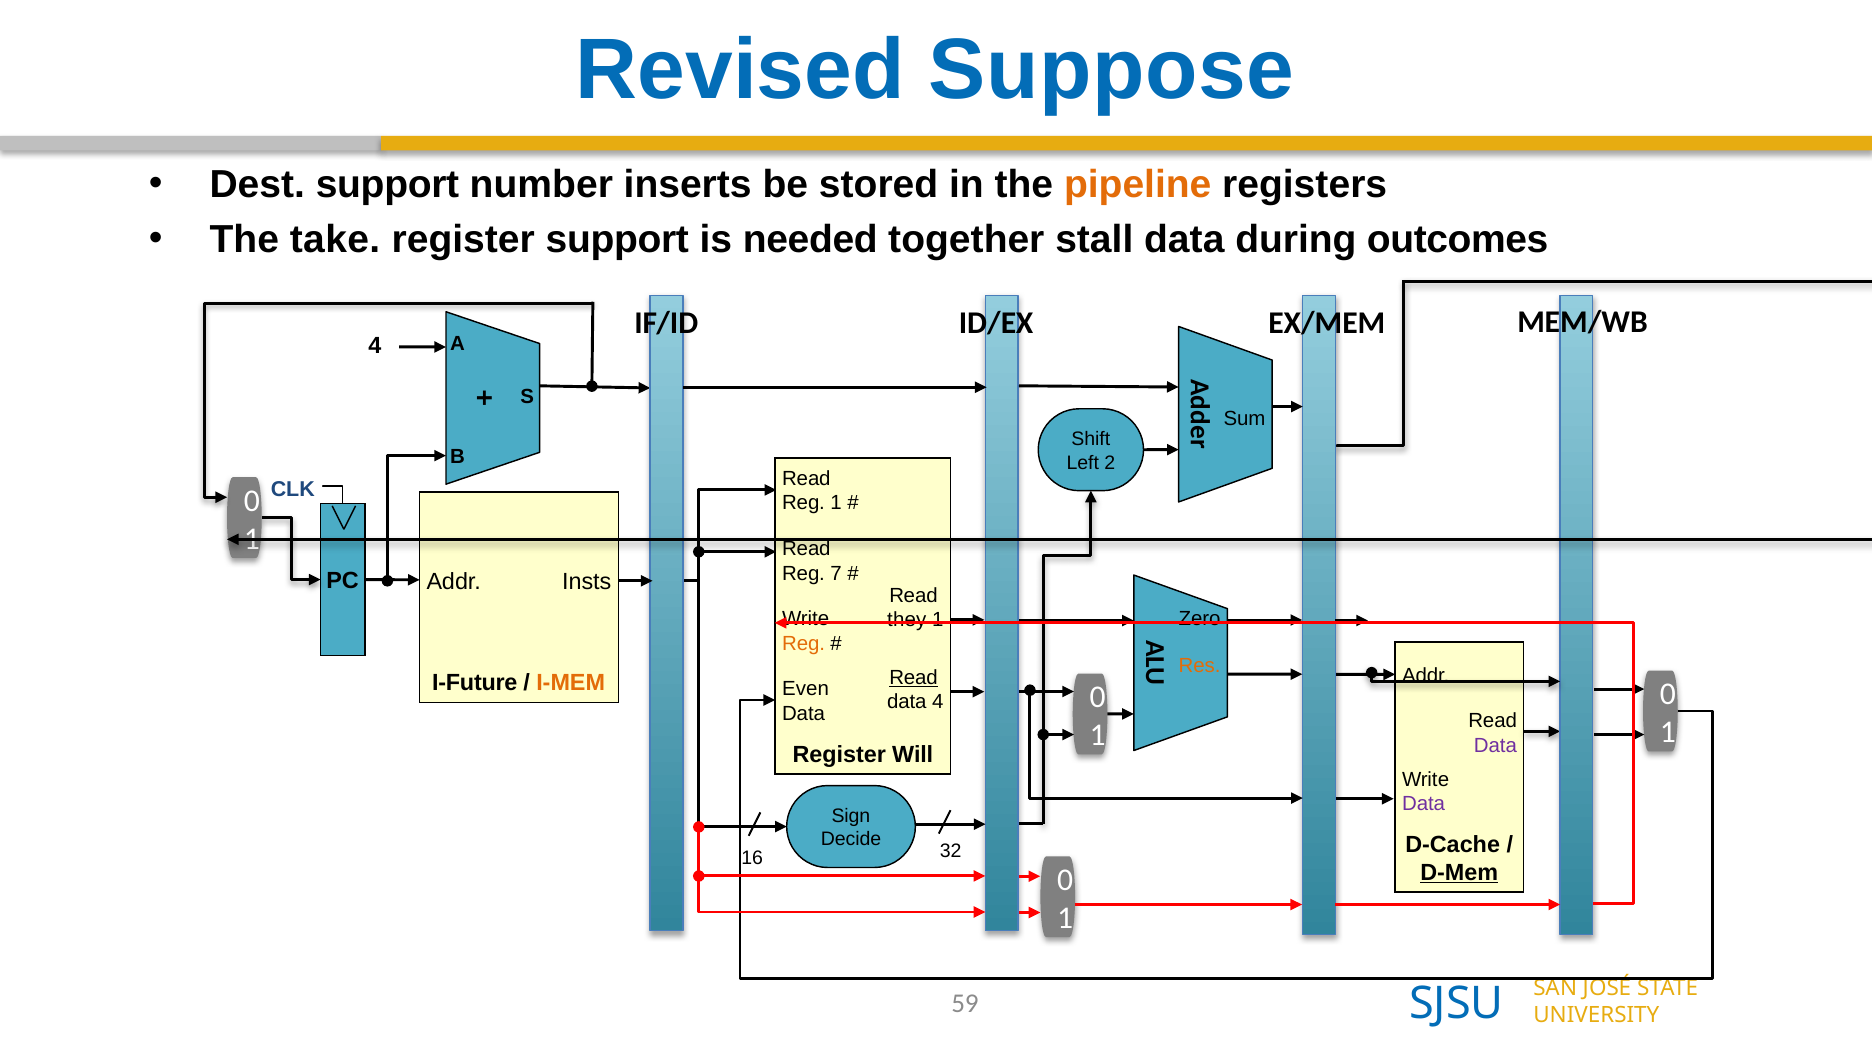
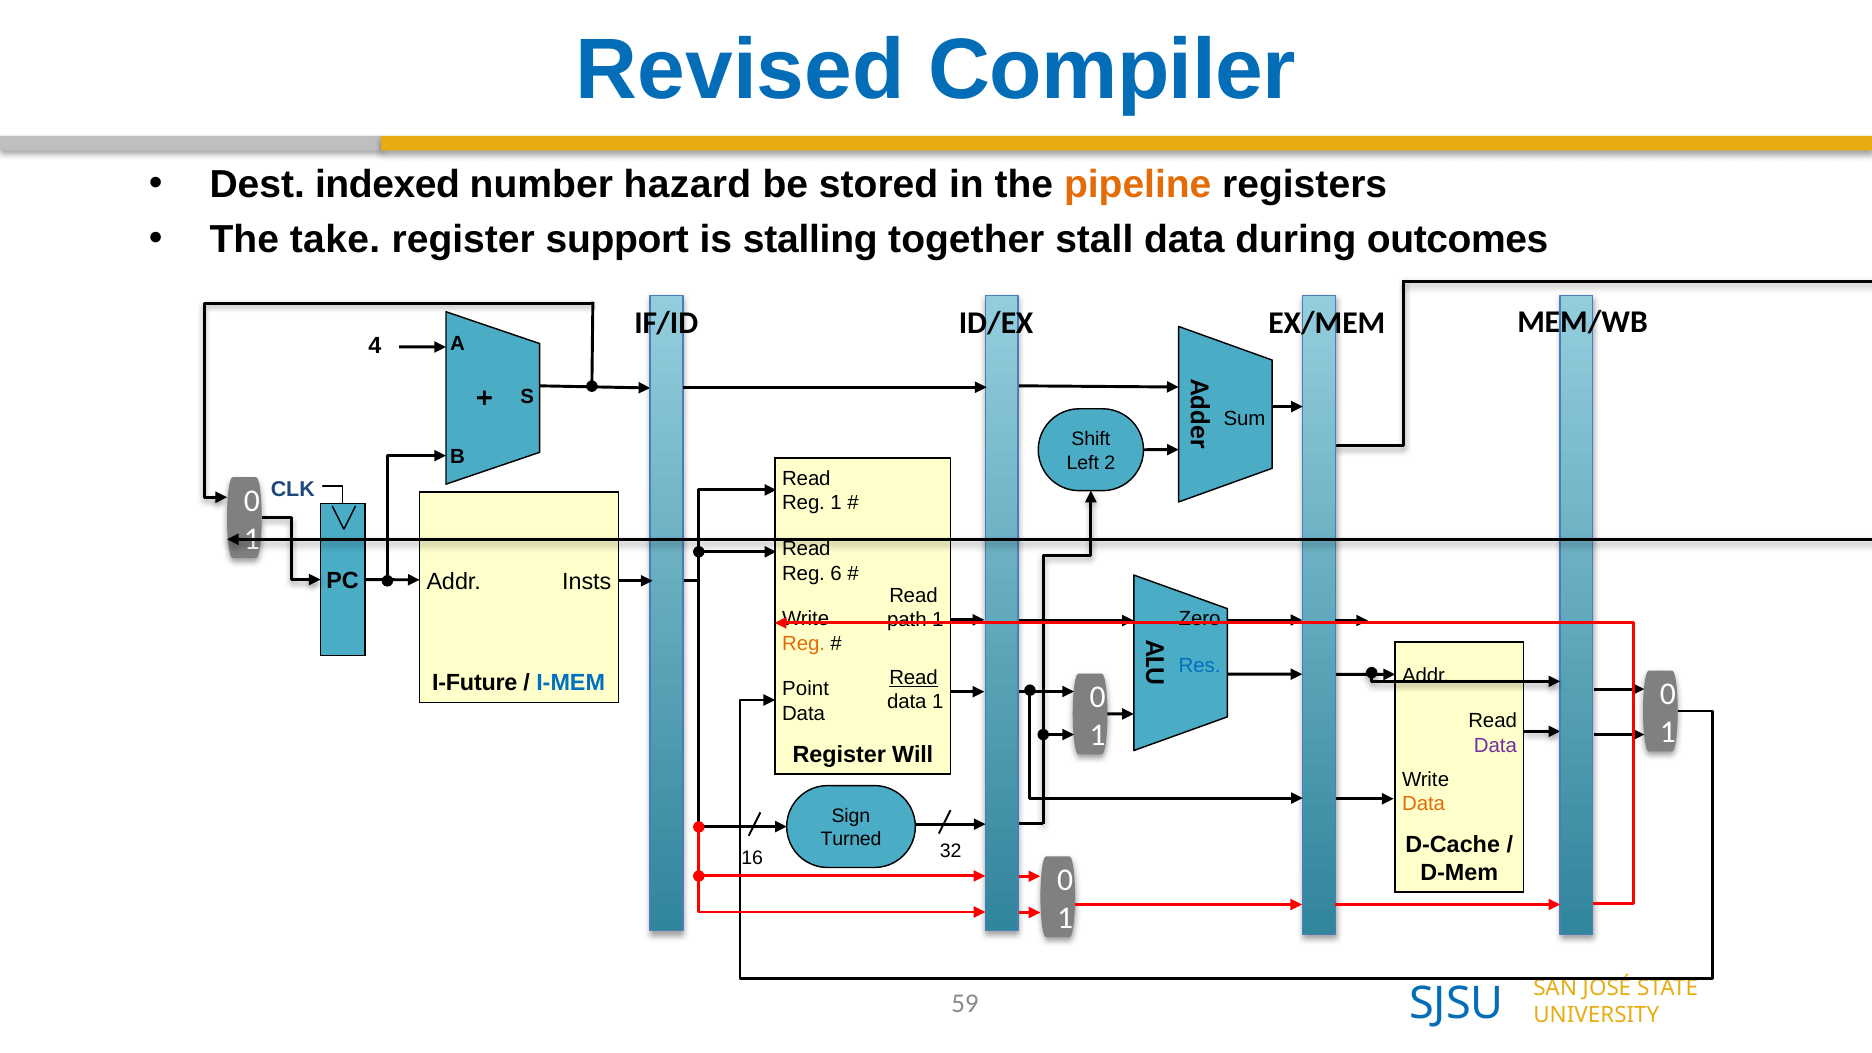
Suppose: Suppose -> Compiler
Dest support: support -> indexed
inserts: inserts -> hazard
needed: needed -> stalling
7: 7 -> 6
they: they -> path
Res colour: orange -> blue
I-MEM colour: orange -> blue
Even: Even -> Point
data 4: 4 -> 1
Data at (1424, 804) colour: purple -> orange
Decide: Decide -> Turned
D-Mem underline: present -> none
